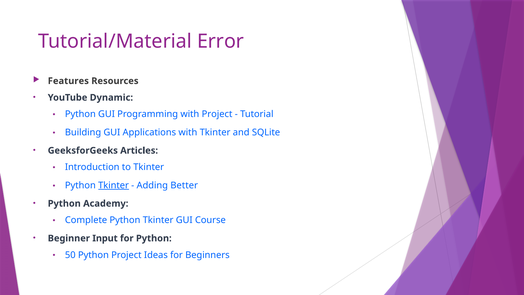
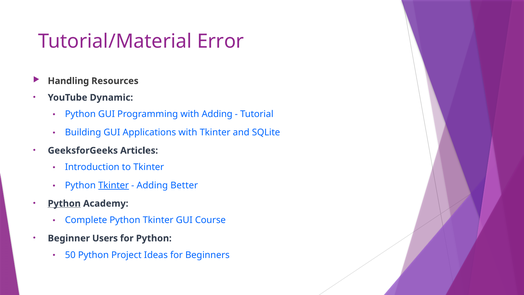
Features: Features -> Handling
with Project: Project -> Adding
Python at (64, 203) underline: none -> present
Input: Input -> Users
